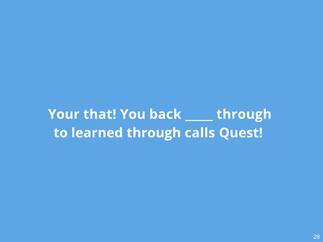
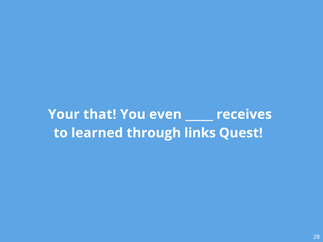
back: back -> even
through at (244, 114): through -> receives
calls: calls -> links
